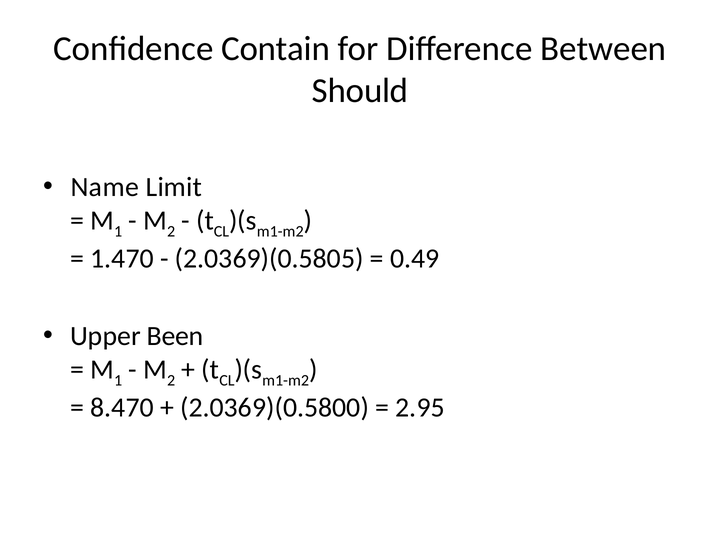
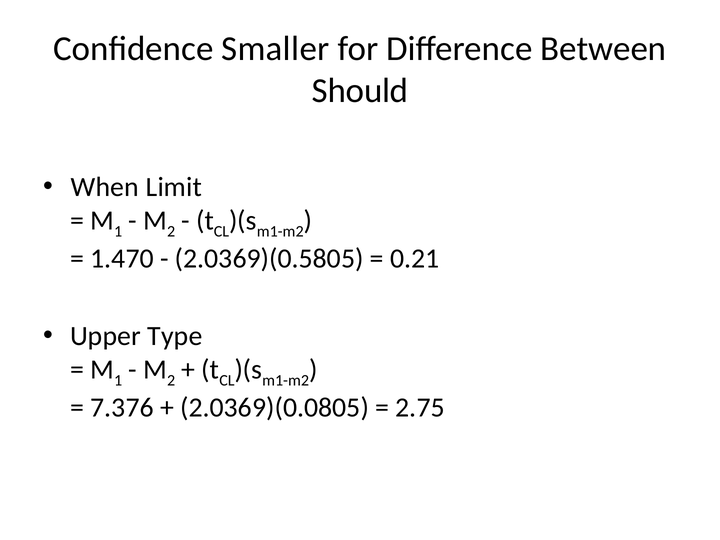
Contain: Contain -> Smaller
Name: Name -> When
0.49: 0.49 -> 0.21
Been: Been -> Type
8.470: 8.470 -> 7.376
2.0369)(0.5800: 2.0369)(0.5800 -> 2.0369)(0.0805
2.95: 2.95 -> 2.75
